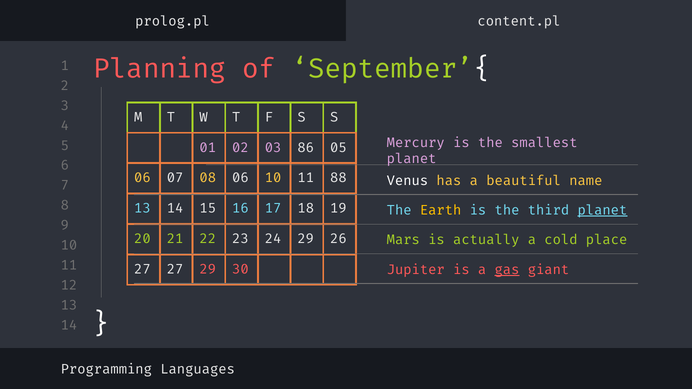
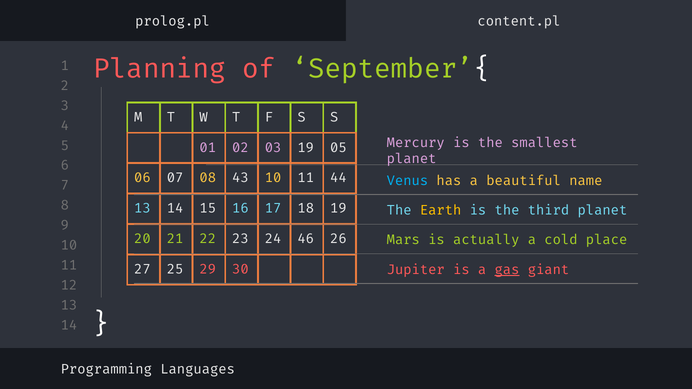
03 86: 86 -> 19
08 06: 06 -> 43
88: 88 -> 44
Venus colour: white -> light blue
planet at (602, 210) underline: present -> none
24 29: 29 -> 46
27 27: 27 -> 25
